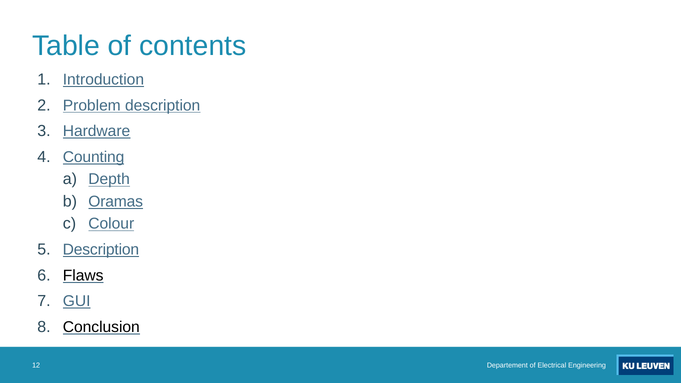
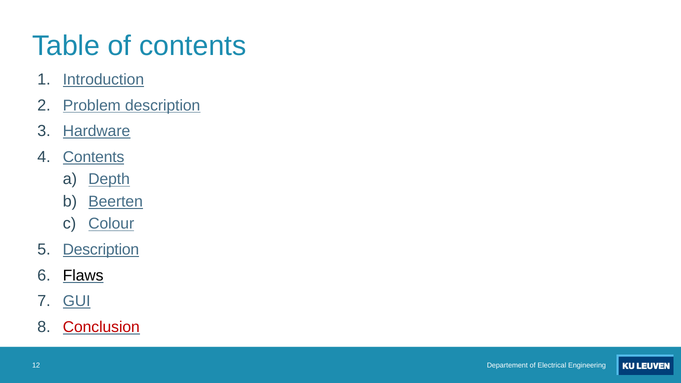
Counting at (94, 157): Counting -> Contents
Oramas: Oramas -> Beerten
Conclusion colour: black -> red
